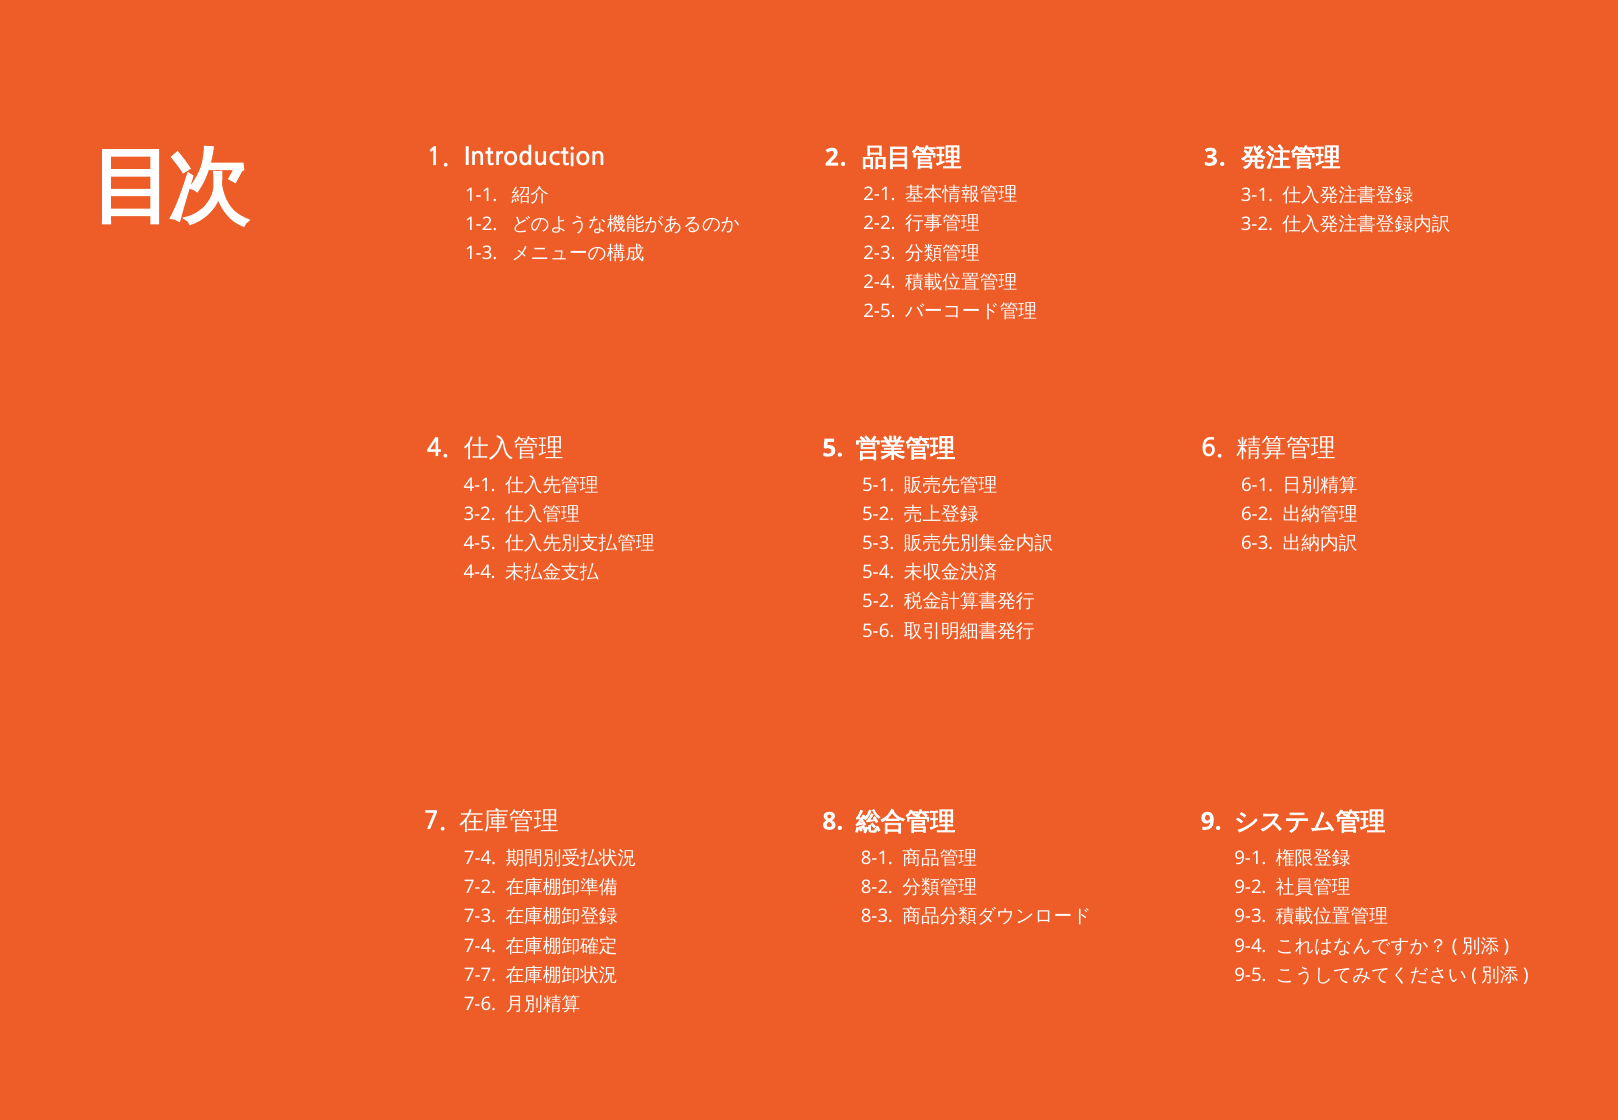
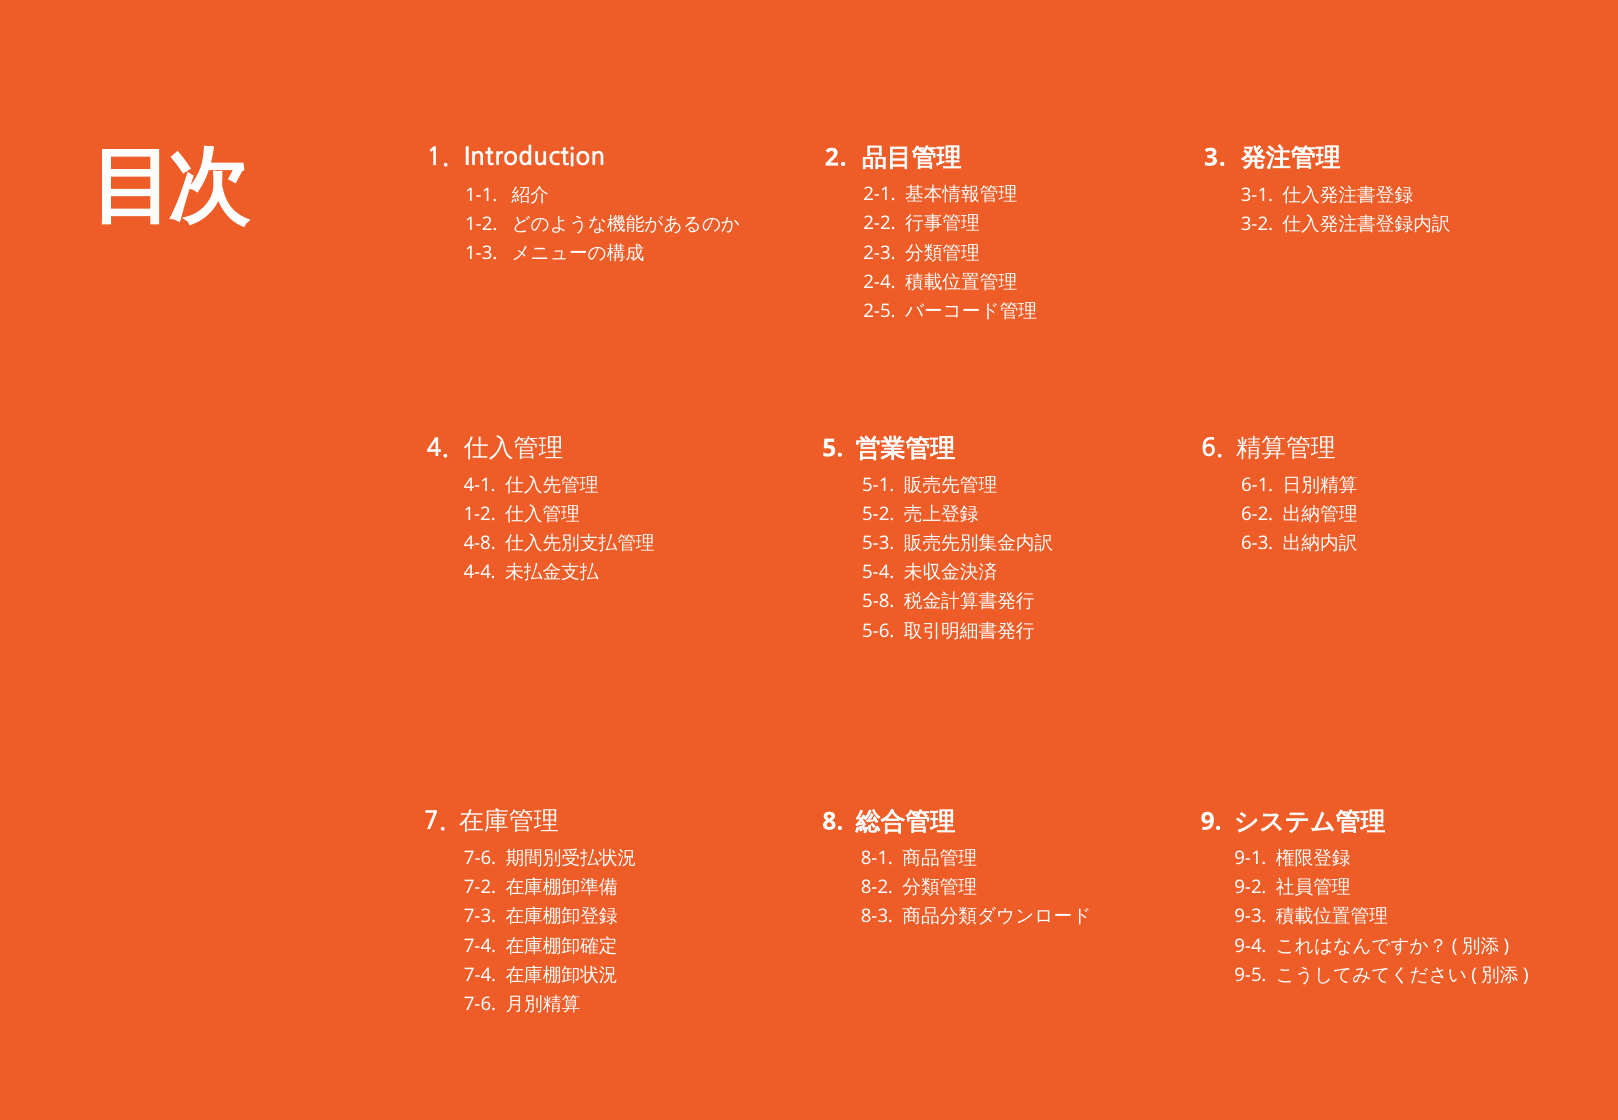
3-2 at (480, 514): 3-2 -> 1-2
4-5: 4-5 -> 4-8
5-2 at (878, 602): 5-2 -> 5-8
7-4 at (480, 858): 7-4 -> 7-6
7-7 at (480, 975): 7-7 -> 7-4
